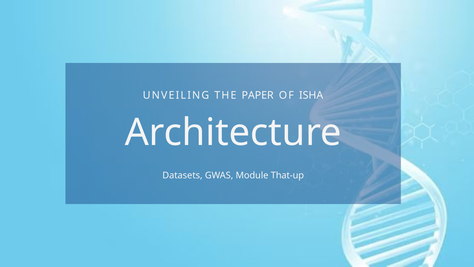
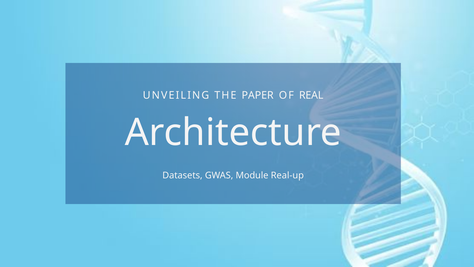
ISHA: ISHA -> REAL
That-up: That-up -> Real-up
